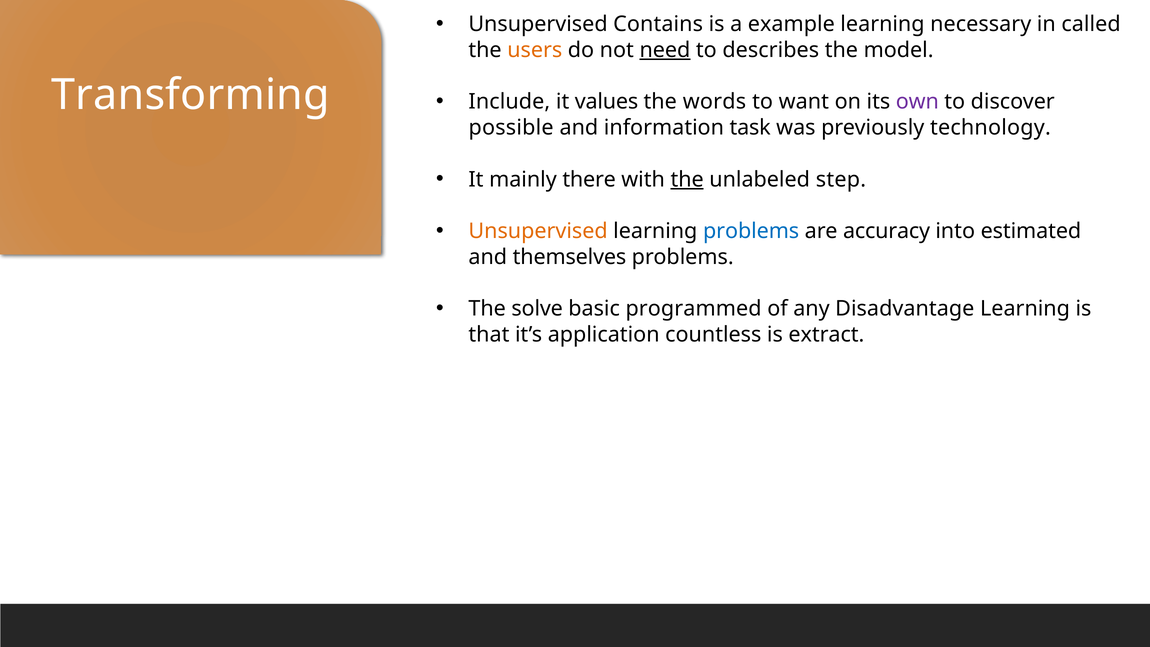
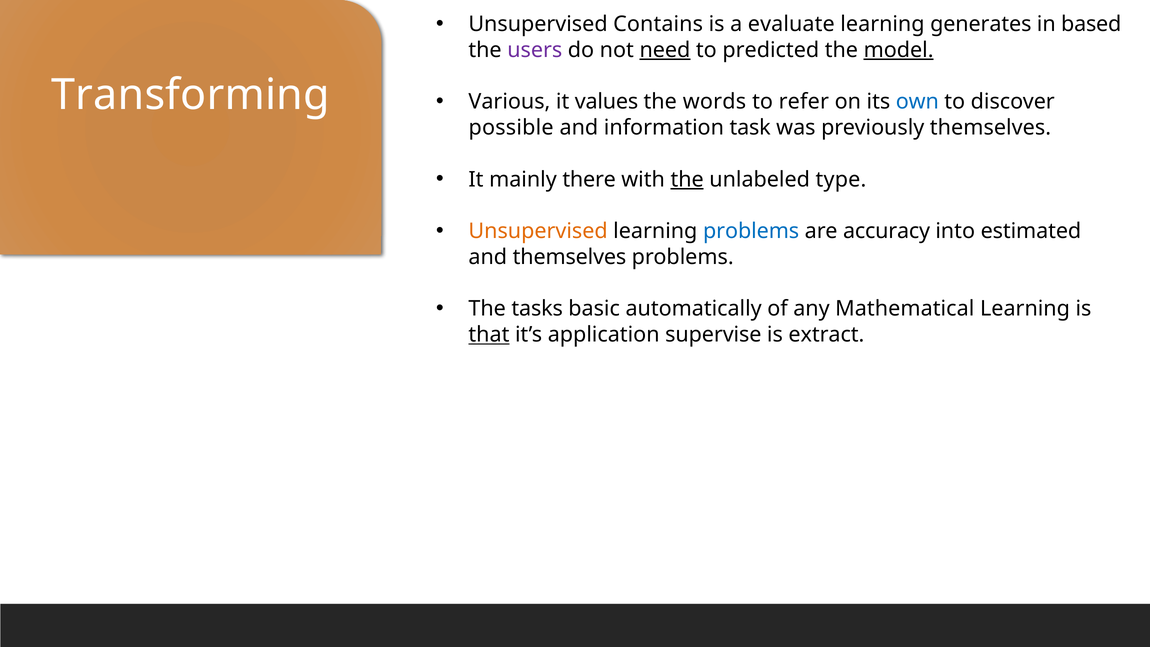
example: example -> evaluate
necessary: necessary -> generates
called: called -> based
users colour: orange -> purple
describes: describes -> predicted
model underline: none -> present
Include: Include -> Various
want: want -> refer
own colour: purple -> blue
previously technology: technology -> themselves
step: step -> type
solve: solve -> tasks
programmed: programmed -> automatically
Disadvantage: Disadvantage -> Mathematical
that underline: none -> present
countless: countless -> supervise
